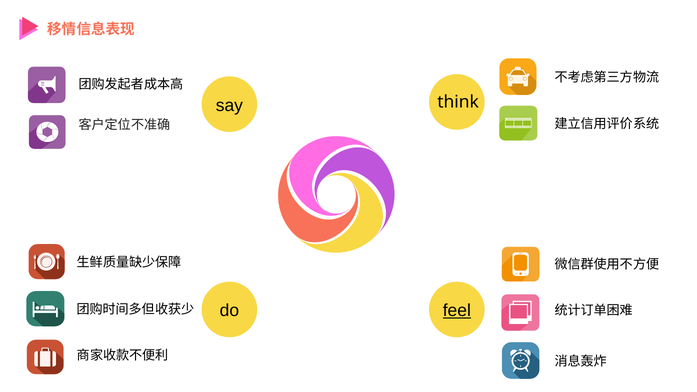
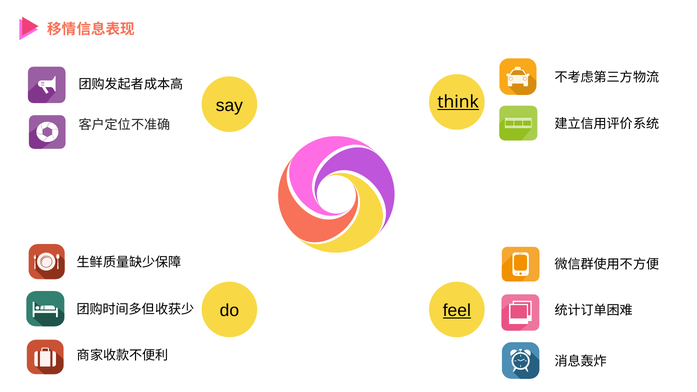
think underline: none -> present
